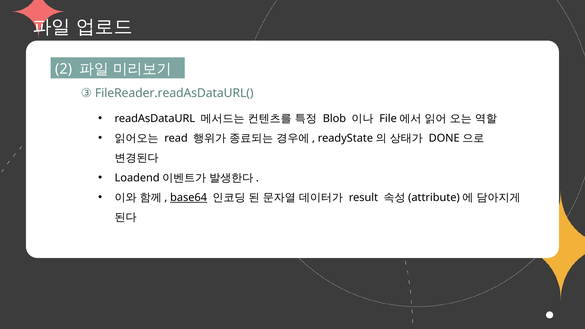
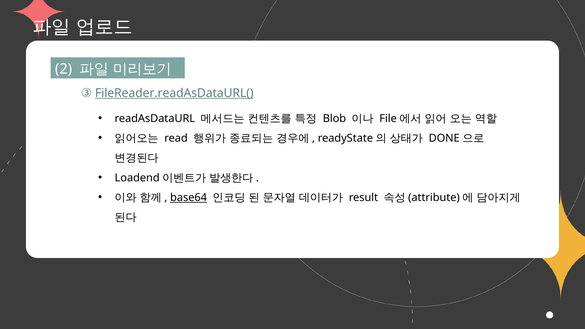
FileReader.readAsDataURL( underline: none -> present
